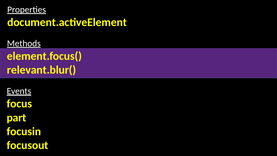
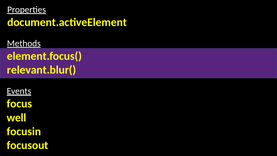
part: part -> well
